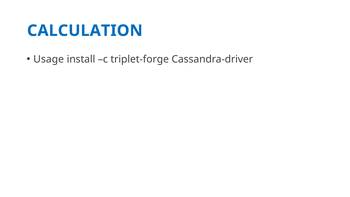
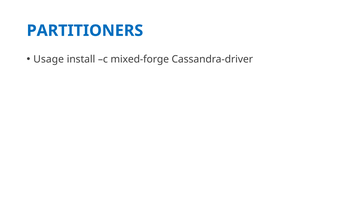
CALCULATION: CALCULATION -> PARTITIONERS
triplet-forge: triplet-forge -> mixed-forge
